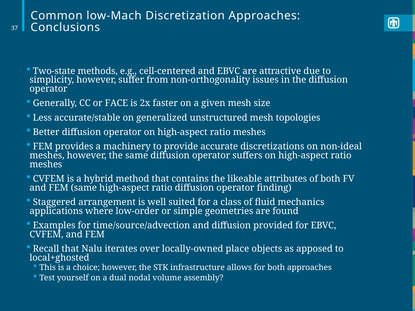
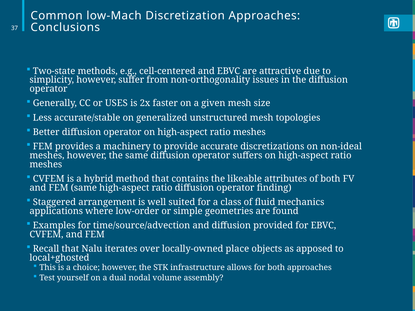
FACE: FACE -> USES
